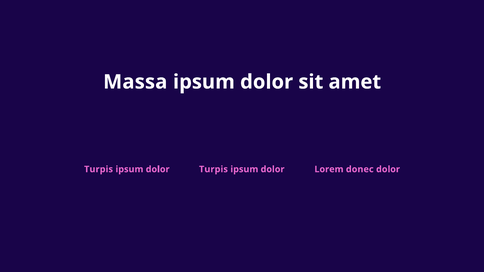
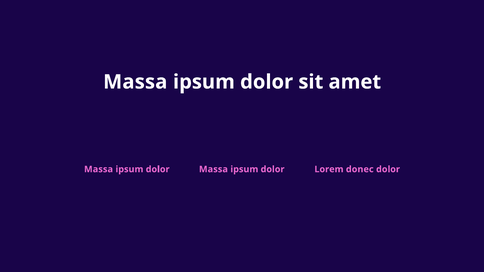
Turpis at (99, 169): Turpis -> Massa
dolor Turpis: Turpis -> Massa
